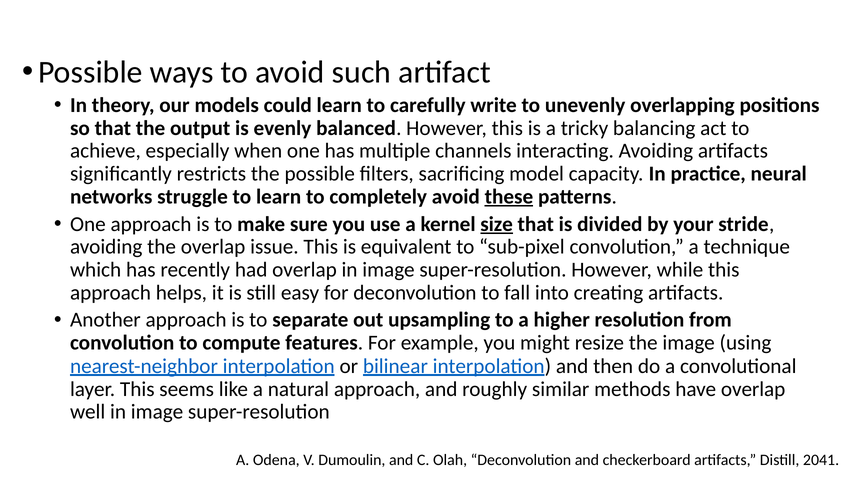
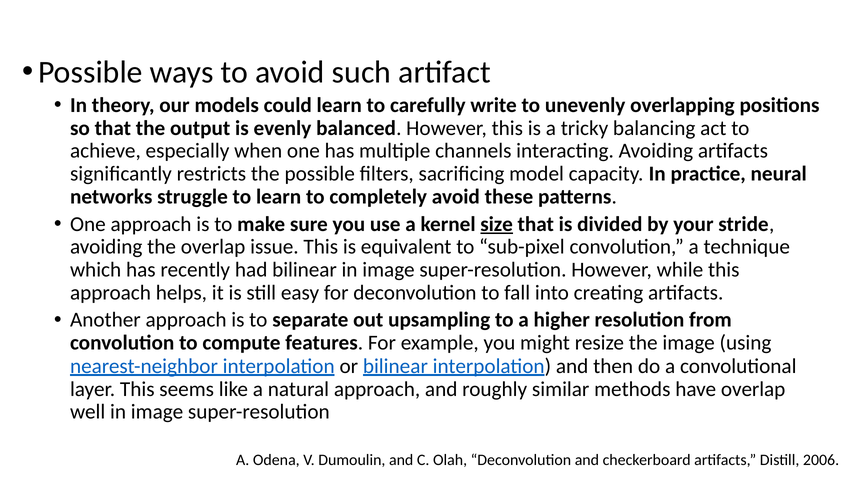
these underline: present -> none
had overlap: overlap -> bilinear
2041: 2041 -> 2006
